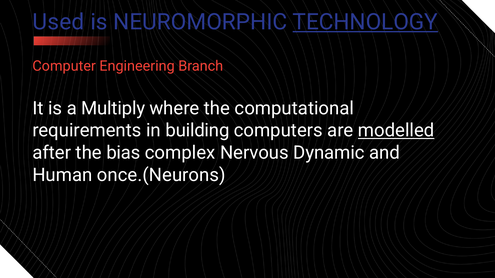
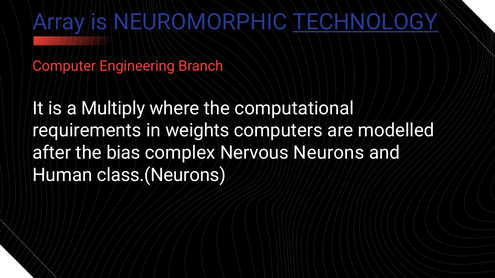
Used: Used -> Array
building: building -> weights
modelled underline: present -> none
Dynamic: Dynamic -> Neurons
once.(Neurons: once.(Neurons -> class.(Neurons
